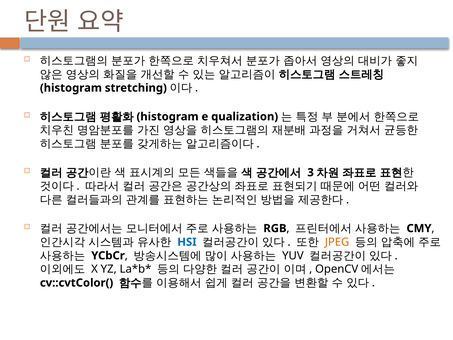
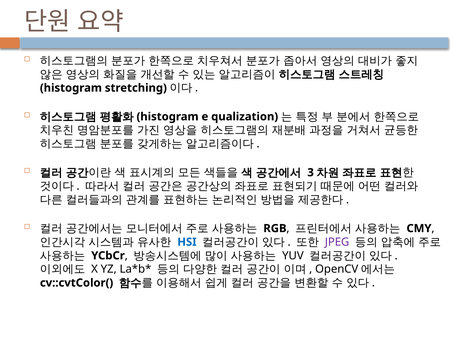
JPEG colour: orange -> purple
